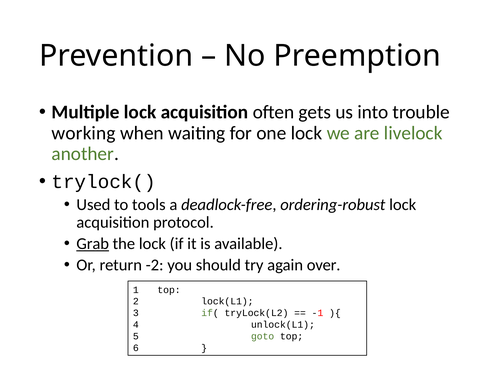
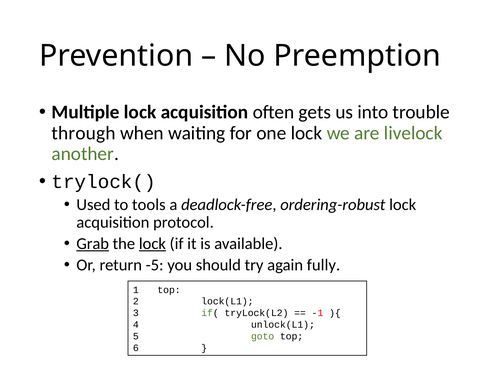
working: working -> through
lock at (152, 244) underline: none -> present
-2: -2 -> -5
over: over -> fully
